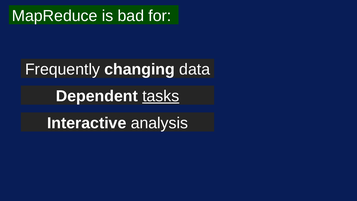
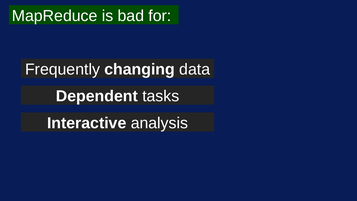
tasks underline: present -> none
